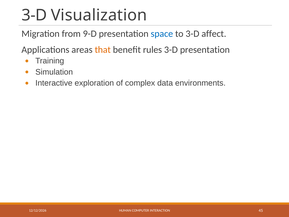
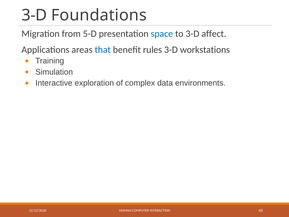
Visualization: Visualization -> Foundations
9-D: 9-D -> 5-D
that colour: orange -> blue
3-D presentation: presentation -> workstations
